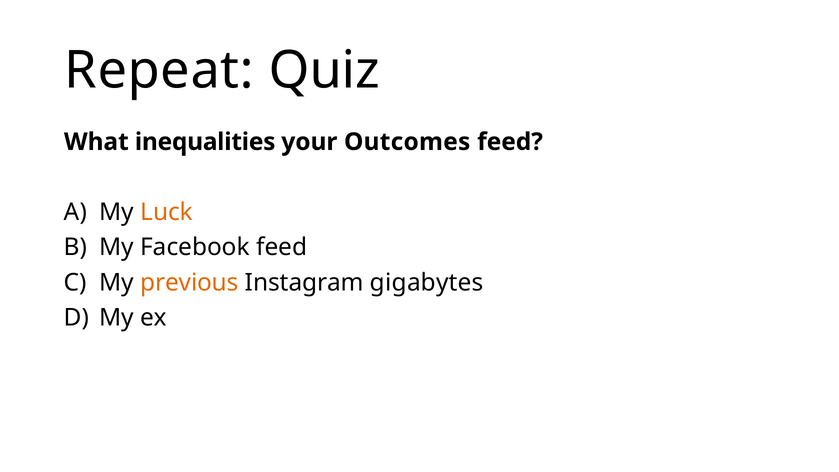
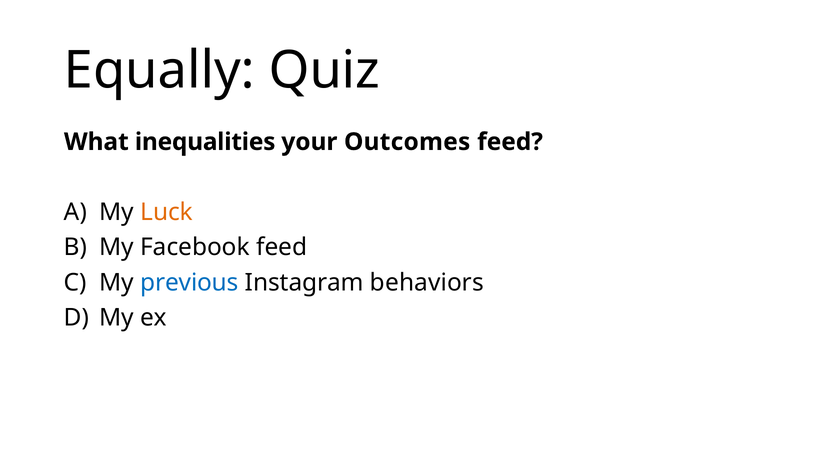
Repeat: Repeat -> Equally
previous colour: orange -> blue
gigabytes: gigabytes -> behaviors
